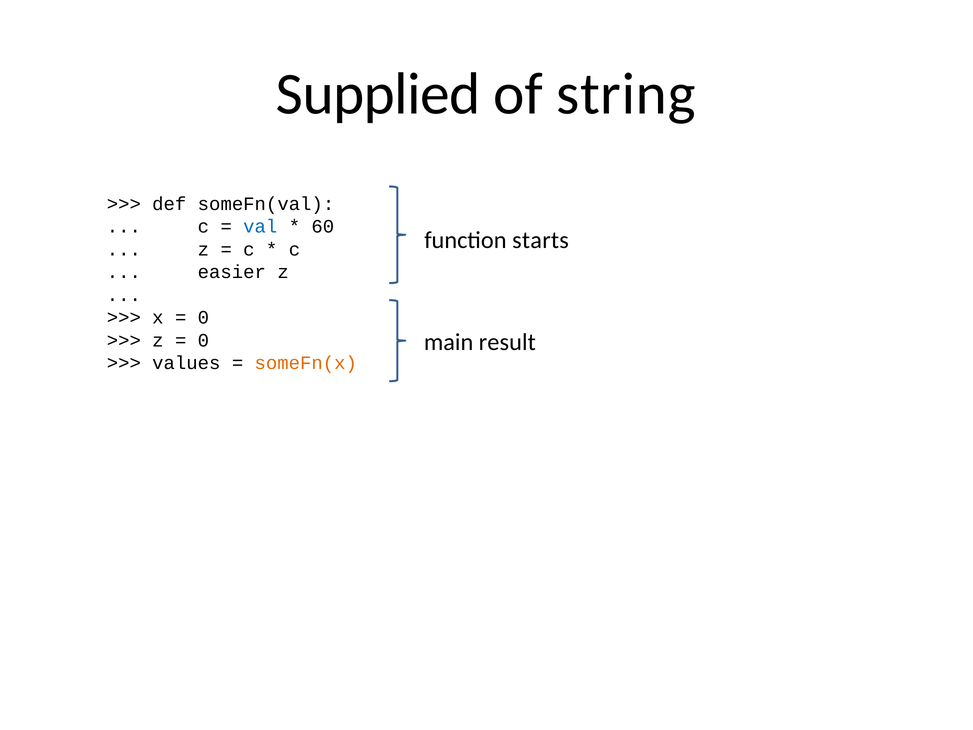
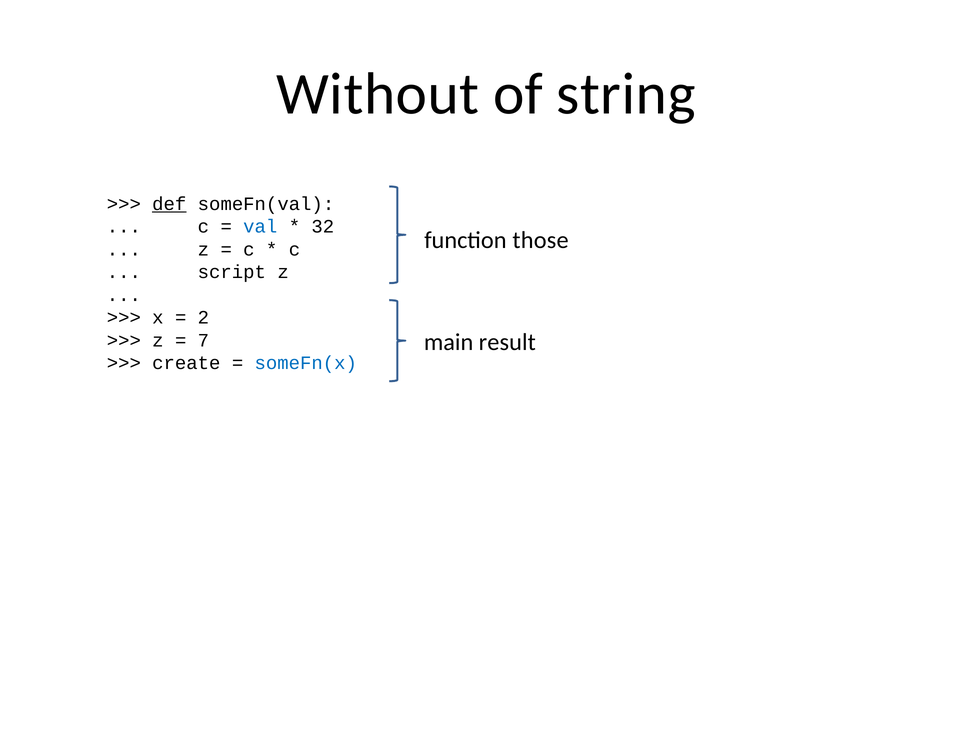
Supplied: Supplied -> Without
def underline: none -> present
60: 60 -> 32
starts: starts -> those
easier: easier -> script
0 at (203, 317): 0 -> 2
0 at (203, 340): 0 -> 7
values: values -> create
someFn(x colour: orange -> blue
